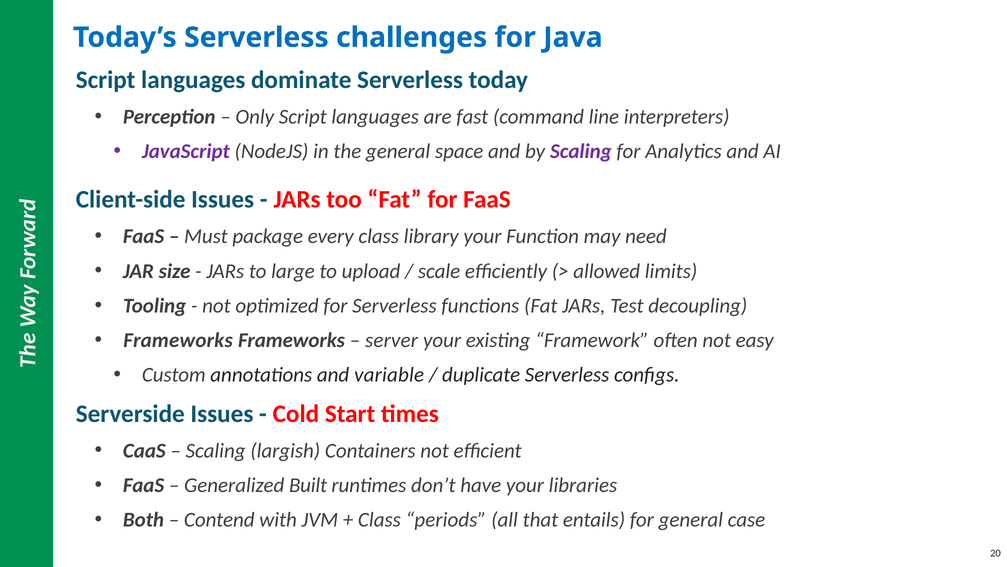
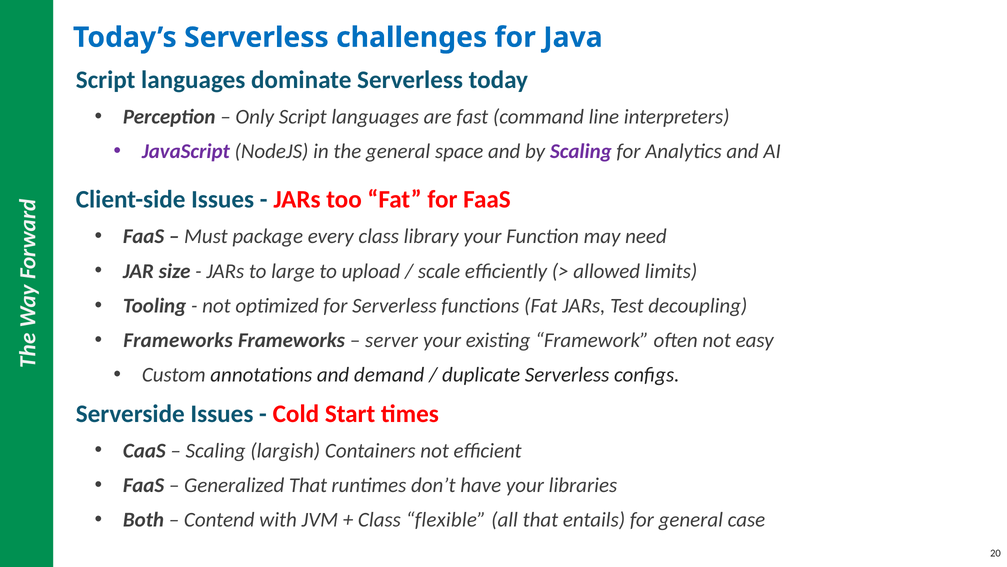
variable: variable -> demand
Generalized Built: Built -> That
periods: periods -> flexible
